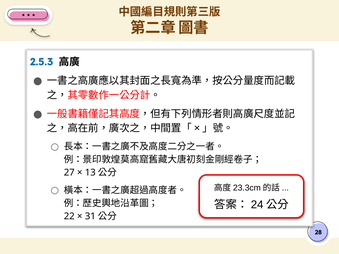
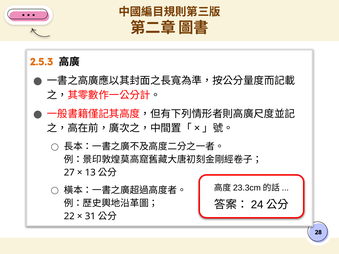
2.5.3 colour: blue -> orange
